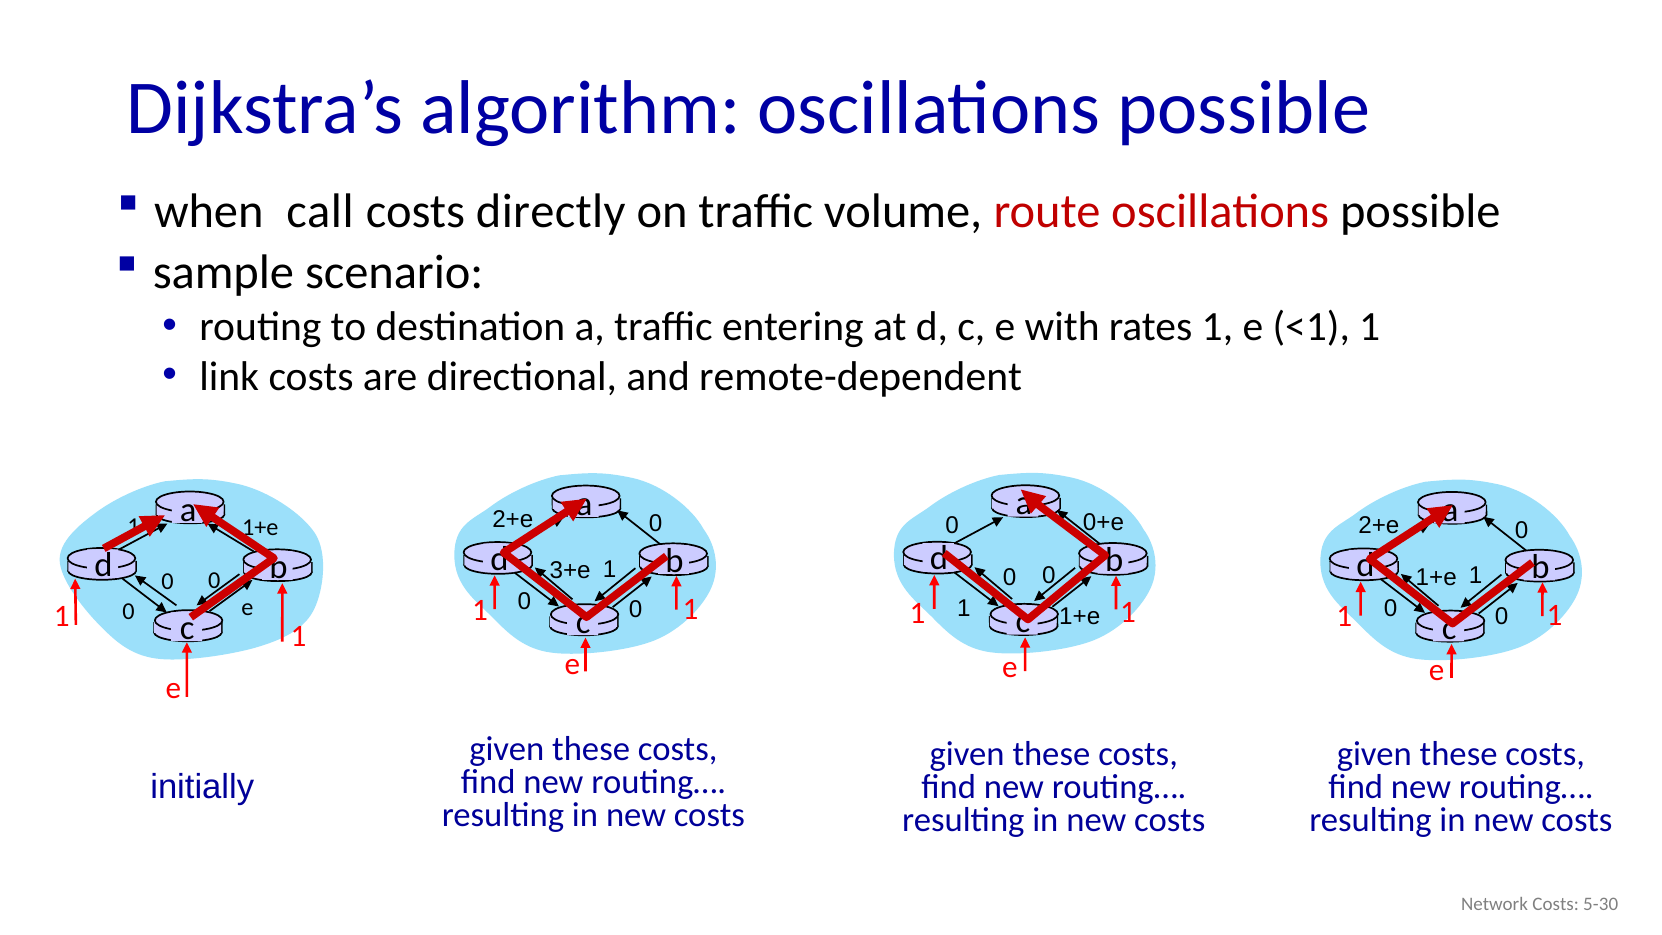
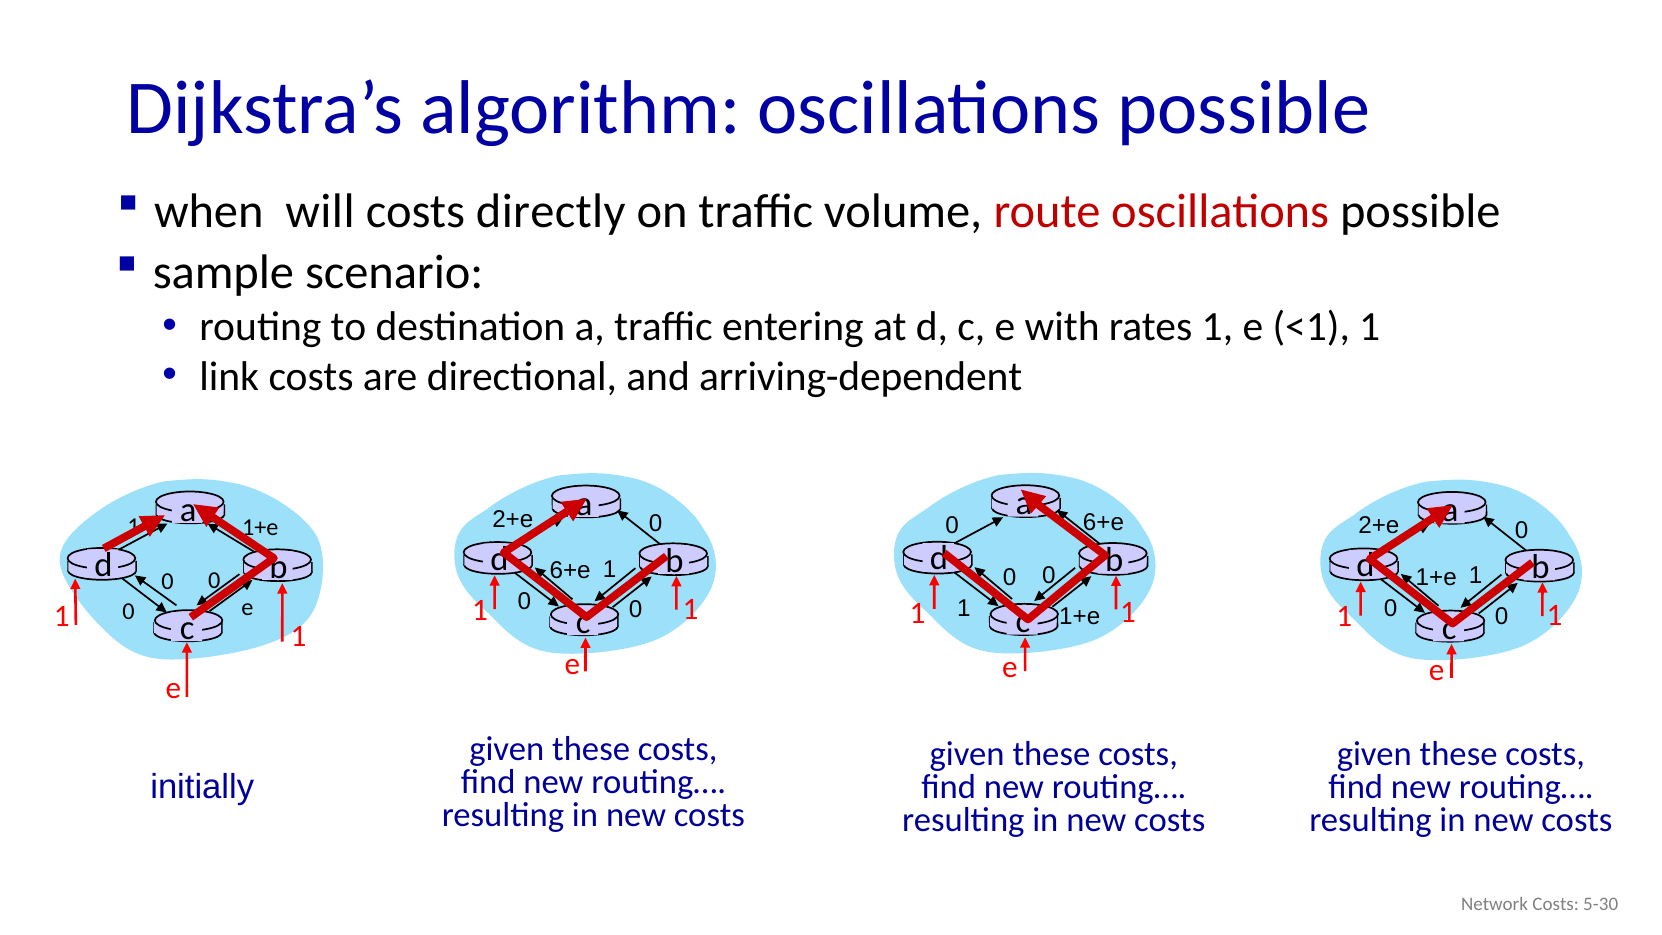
call: call -> will
remote-dependent: remote-dependent -> arriving-dependent
0+e at (1104, 522): 0+e -> 6+e
3+e at (570, 571): 3+e -> 6+e
